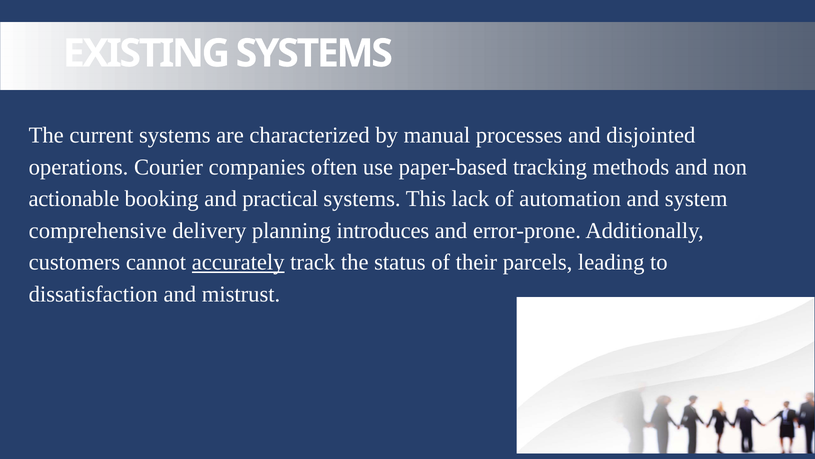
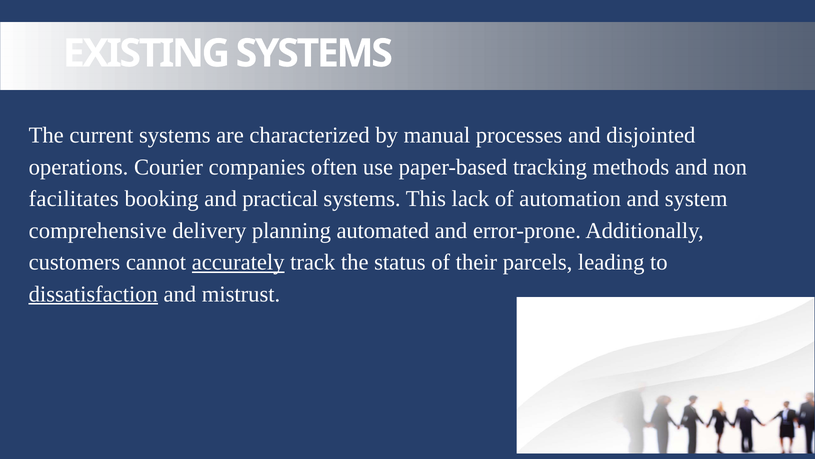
actionable: actionable -> facilitates
introduces: introduces -> automated
dissatisfaction underline: none -> present
